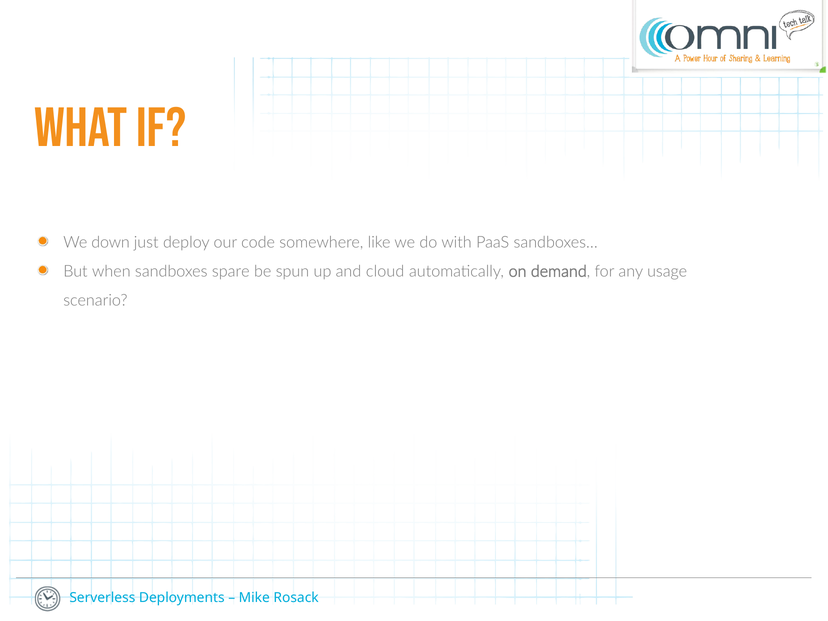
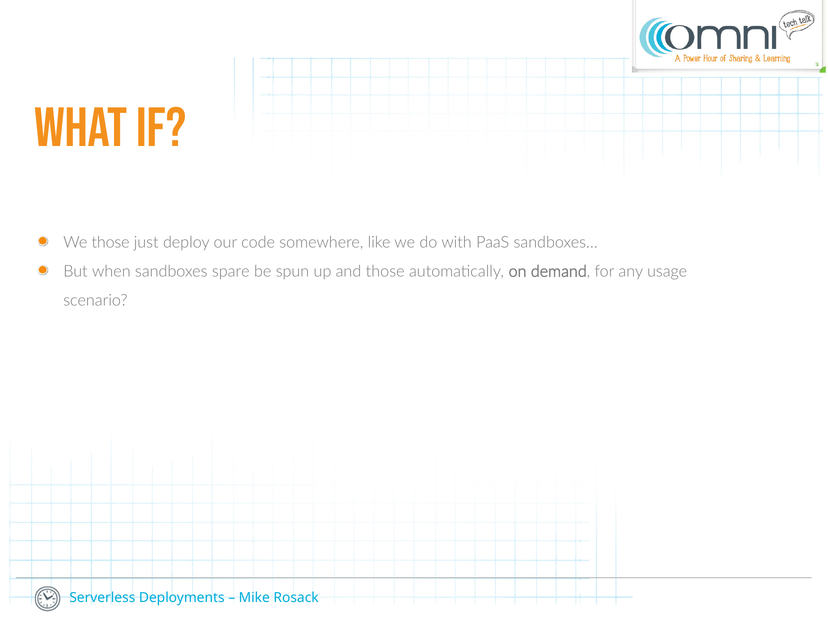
We down: down -> those
and cloud: cloud -> those
